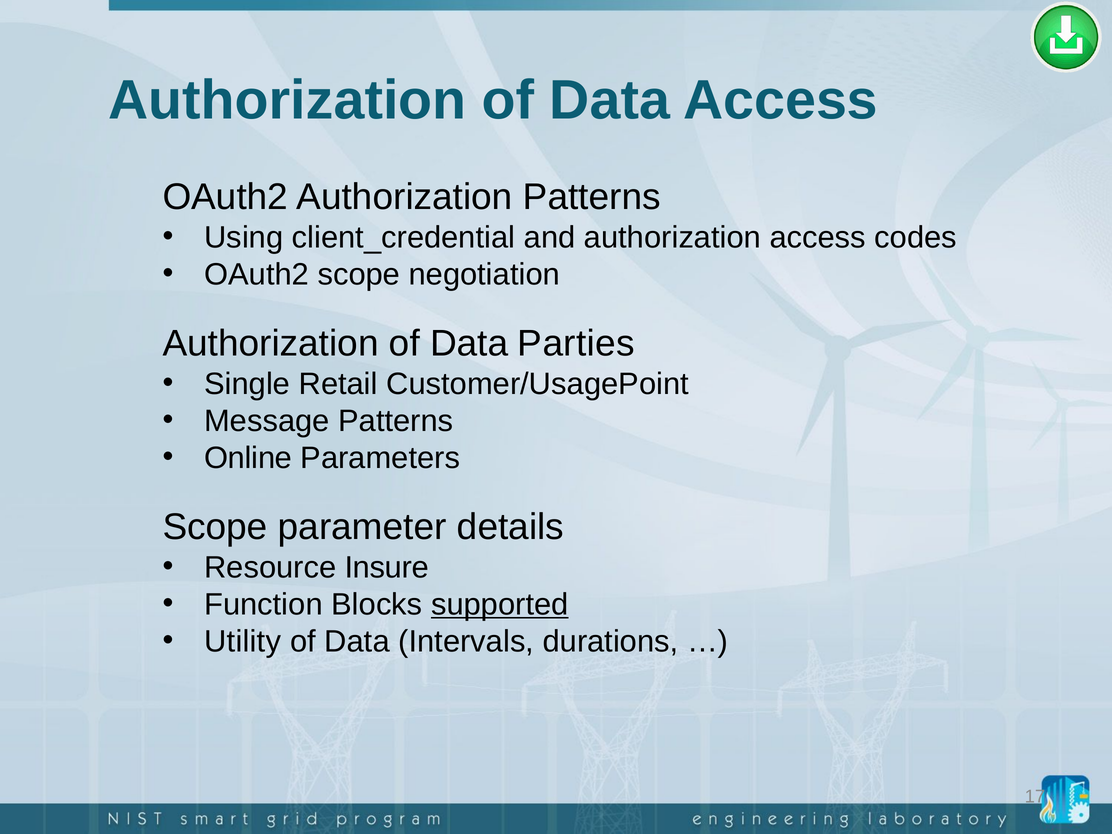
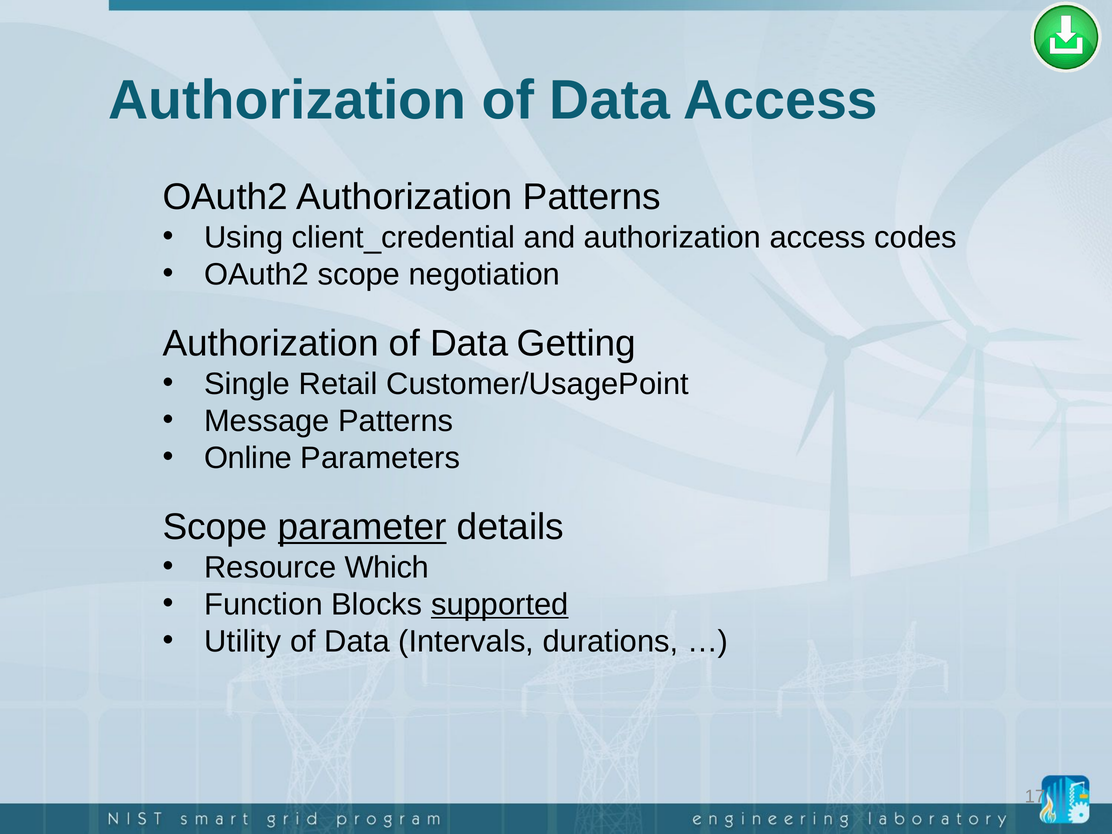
Parties: Parties -> Getting
parameter underline: none -> present
Insure: Insure -> Which
